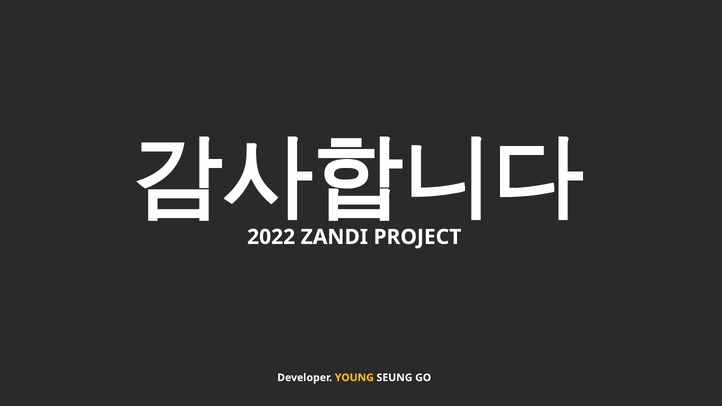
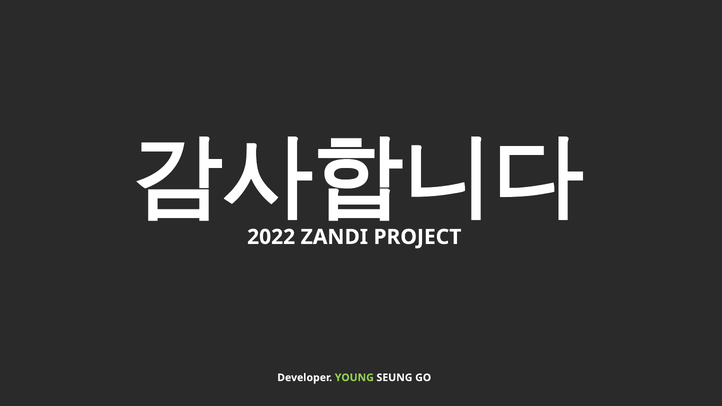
YOUNG colour: yellow -> light green
